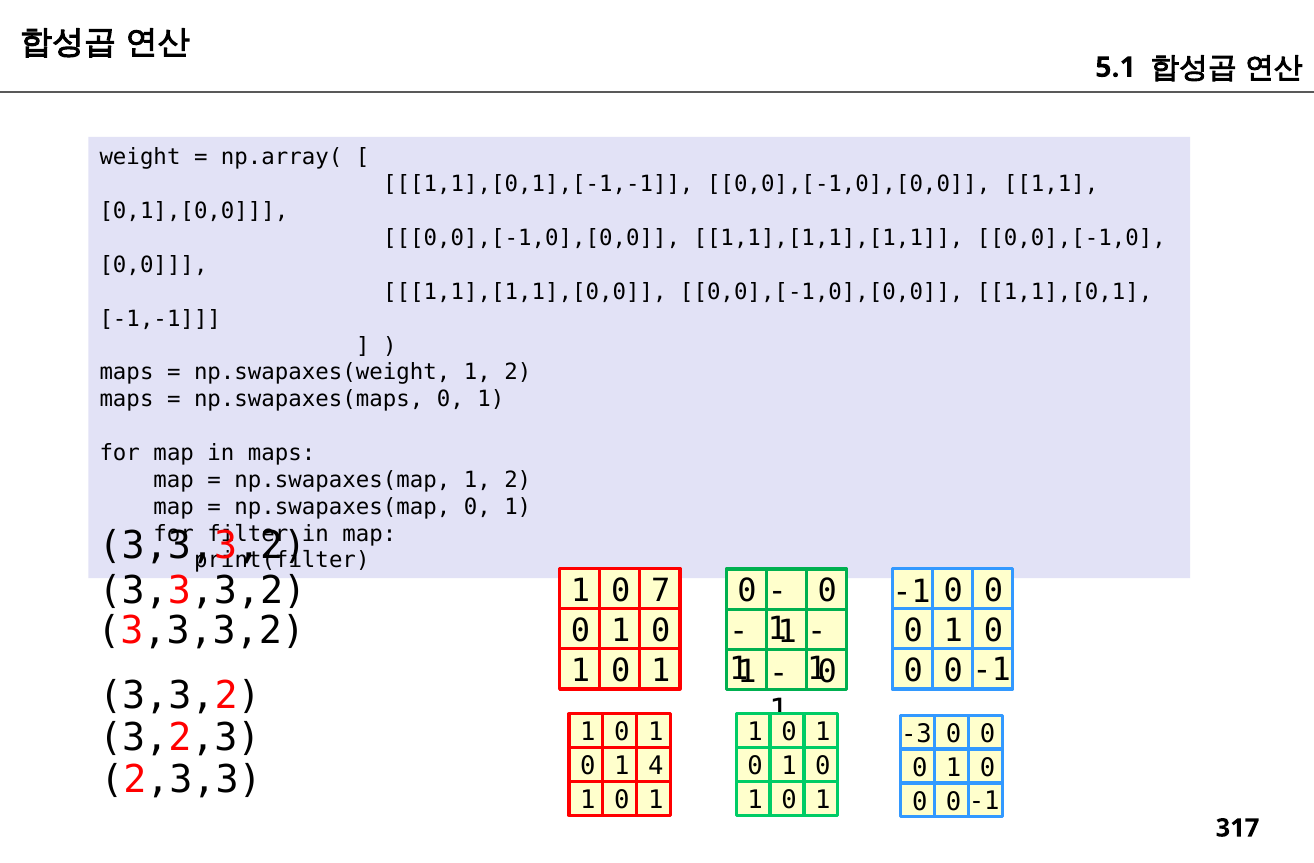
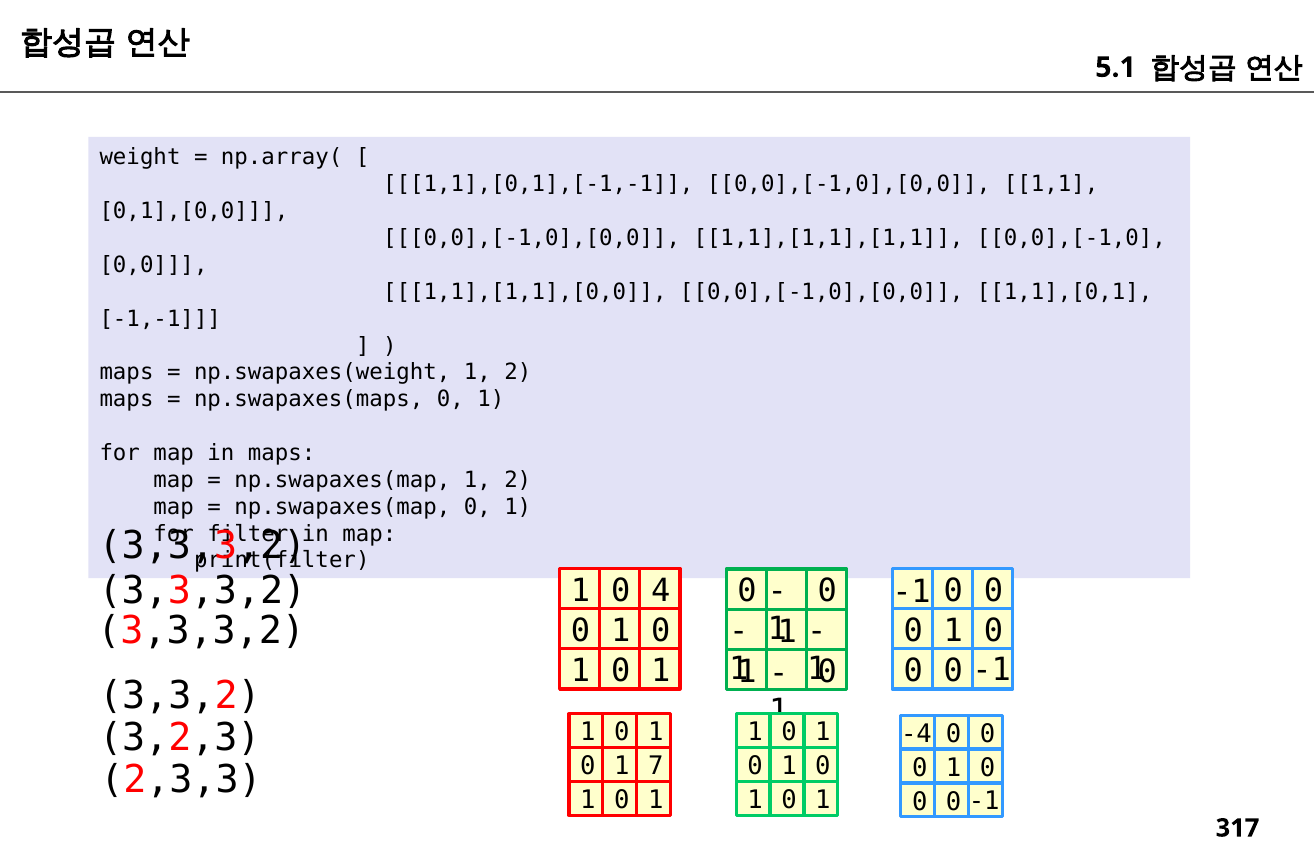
7: 7 -> 4
-3: -3 -> -4
4: 4 -> 7
